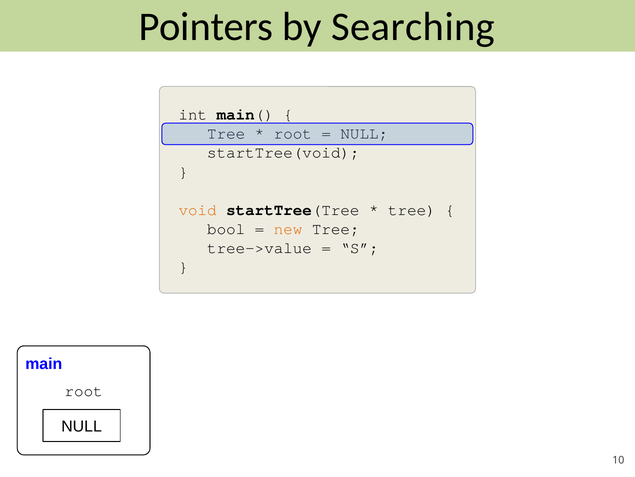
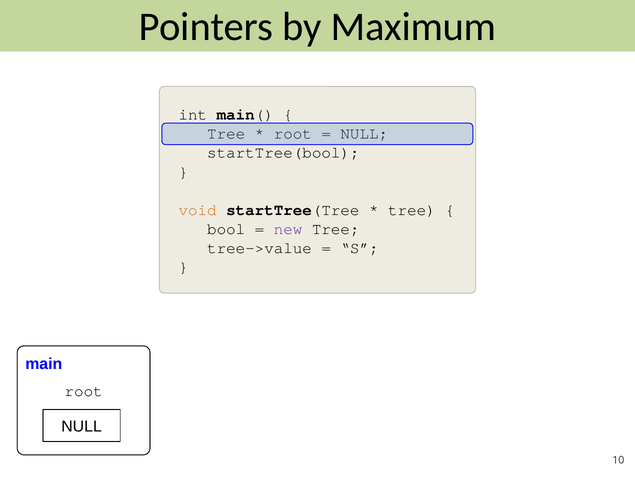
Searching: Searching -> Maximum
startTree(void: startTree(void -> startTree(bool
new colour: orange -> purple
